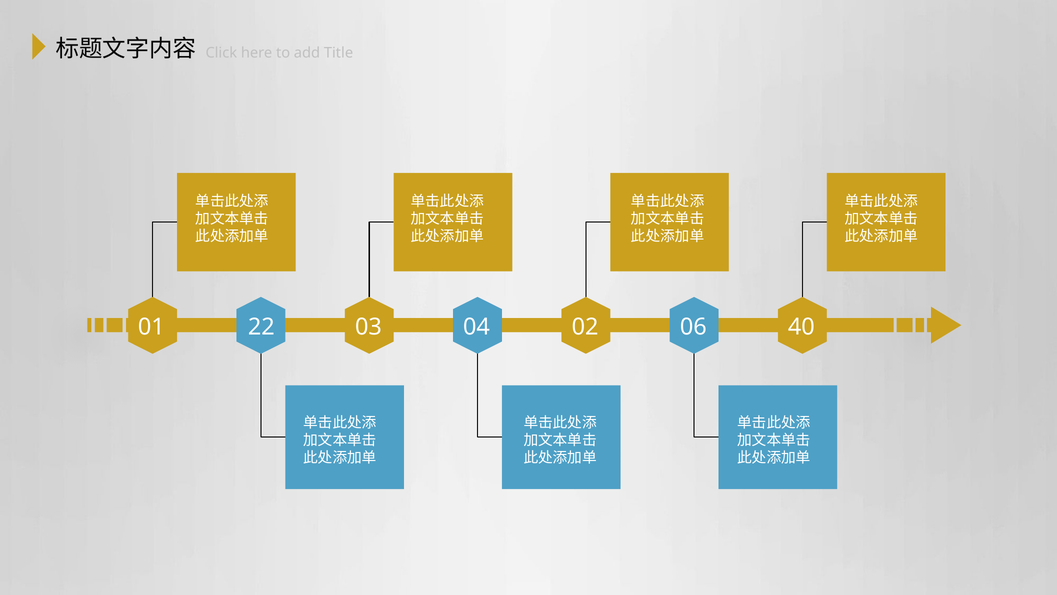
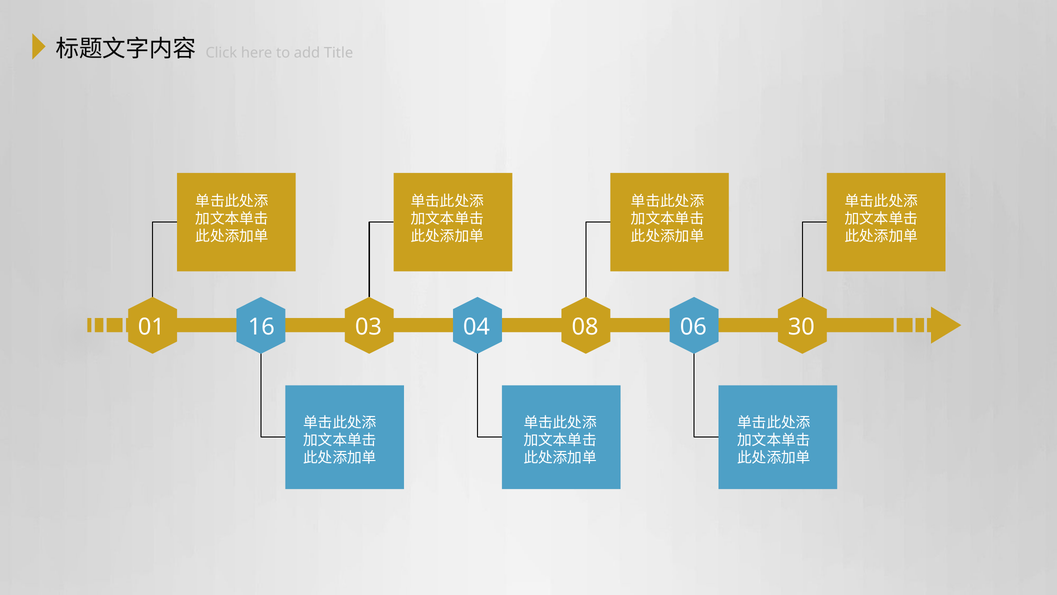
22: 22 -> 16
02: 02 -> 08
40: 40 -> 30
